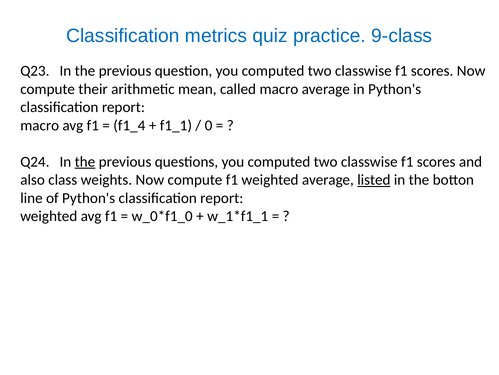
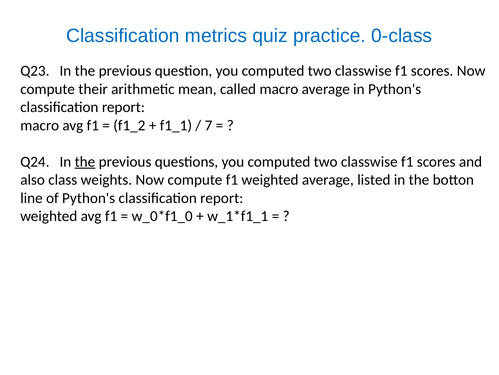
9-class: 9-class -> 0-class
f1_4: f1_4 -> f1_2
0: 0 -> 7
listed underline: present -> none
